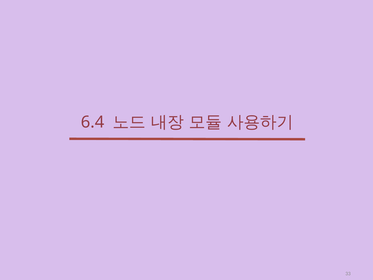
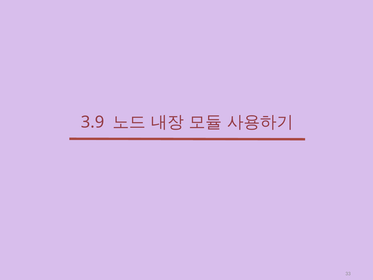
6.4: 6.4 -> 3.9
